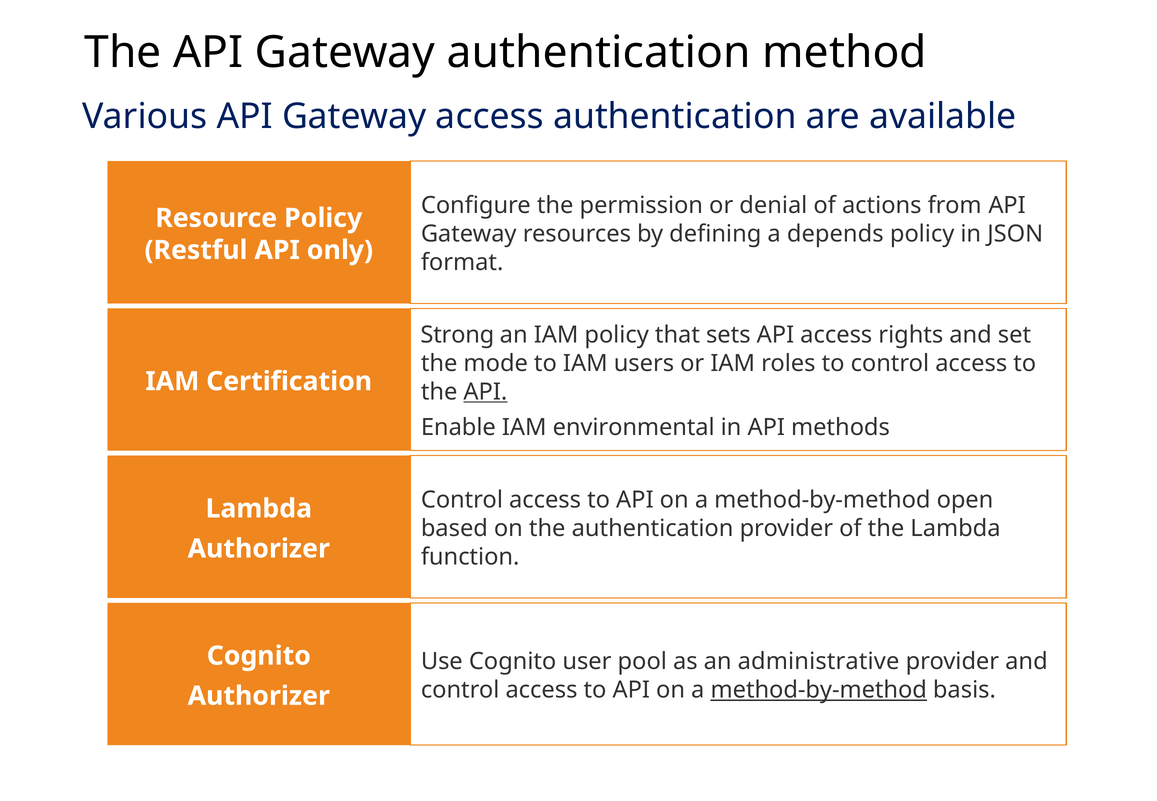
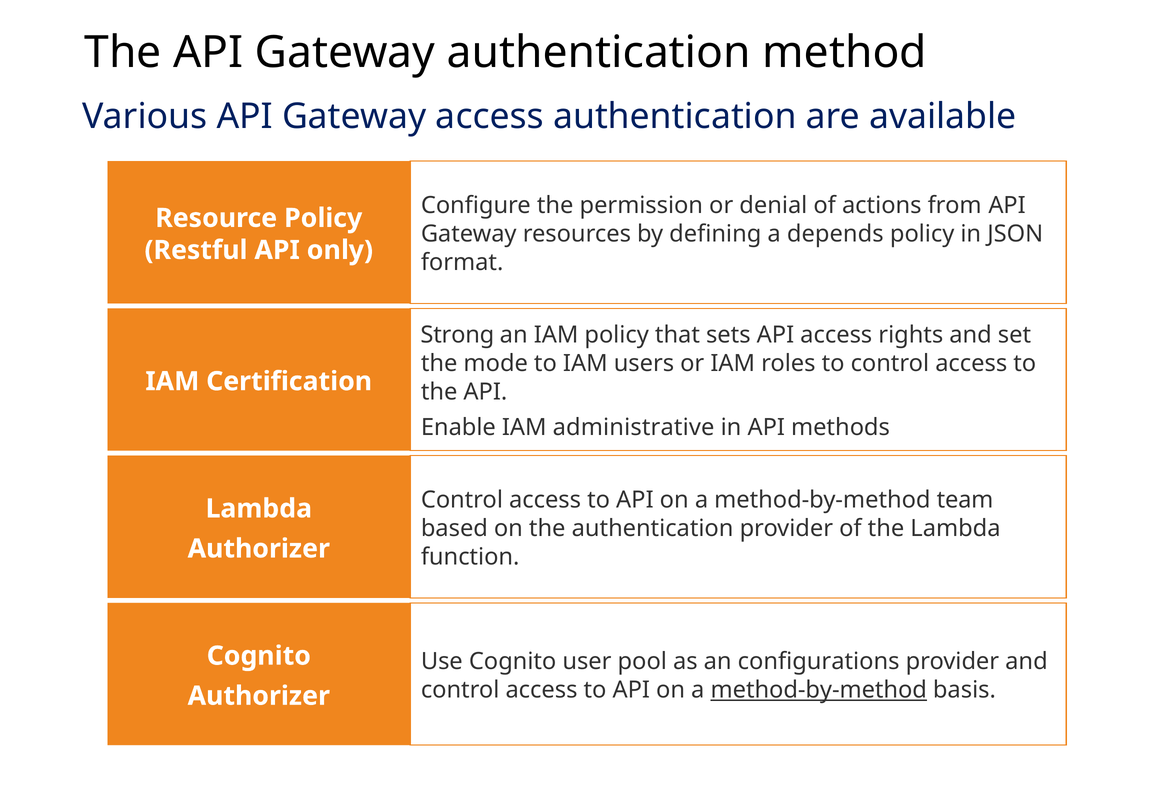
API at (485, 392) underline: present -> none
environmental: environmental -> administrative
open: open -> team
administrative: administrative -> configurations
